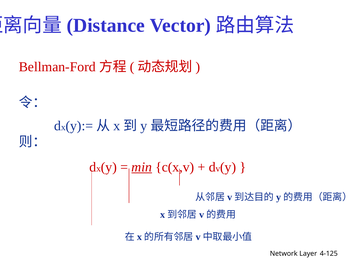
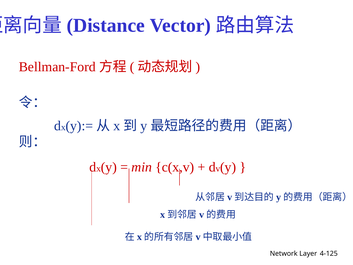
min underline: present -> none
